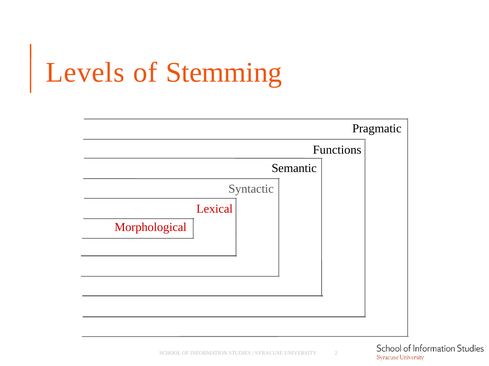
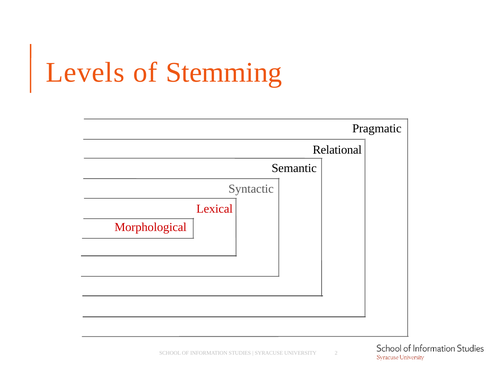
Functions: Functions -> Relational
